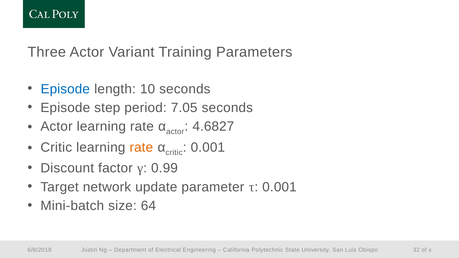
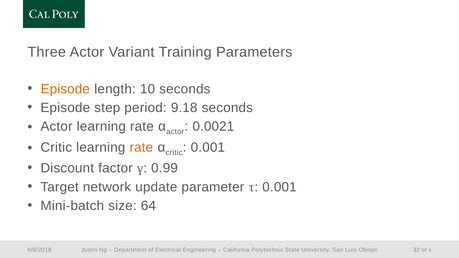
Episode at (65, 89) colour: blue -> orange
7.05: 7.05 -> 9.18
4.6827: 4.6827 -> 0.0021
